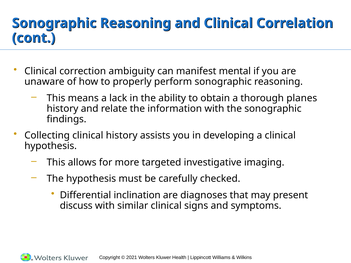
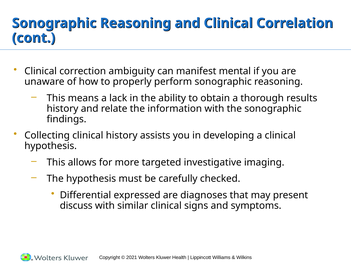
planes: planes -> results
inclination: inclination -> expressed
